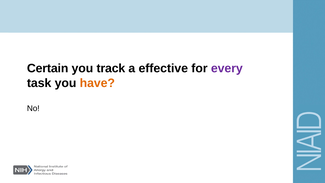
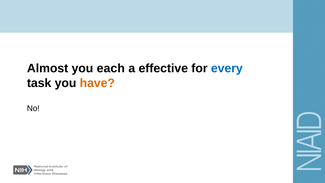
Certain: Certain -> Almost
track: track -> each
every colour: purple -> blue
